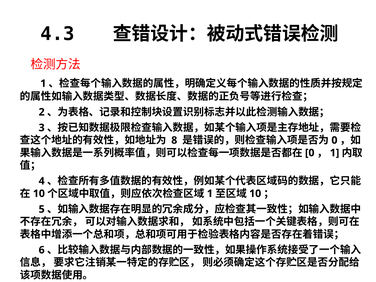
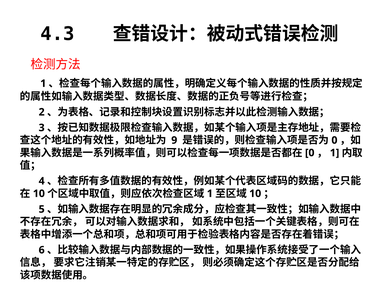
8: 8 -> 9
